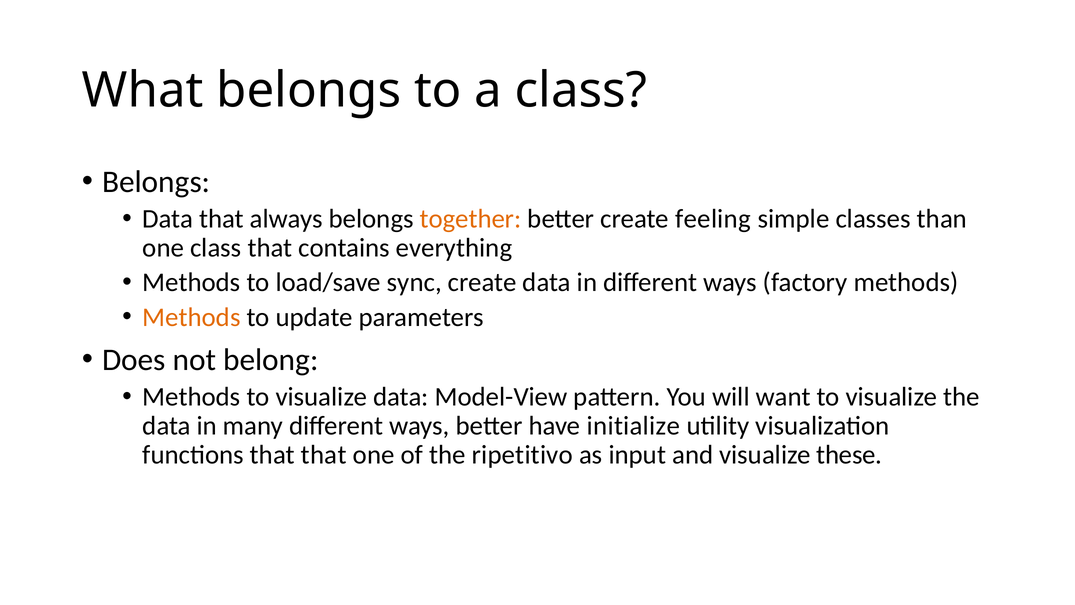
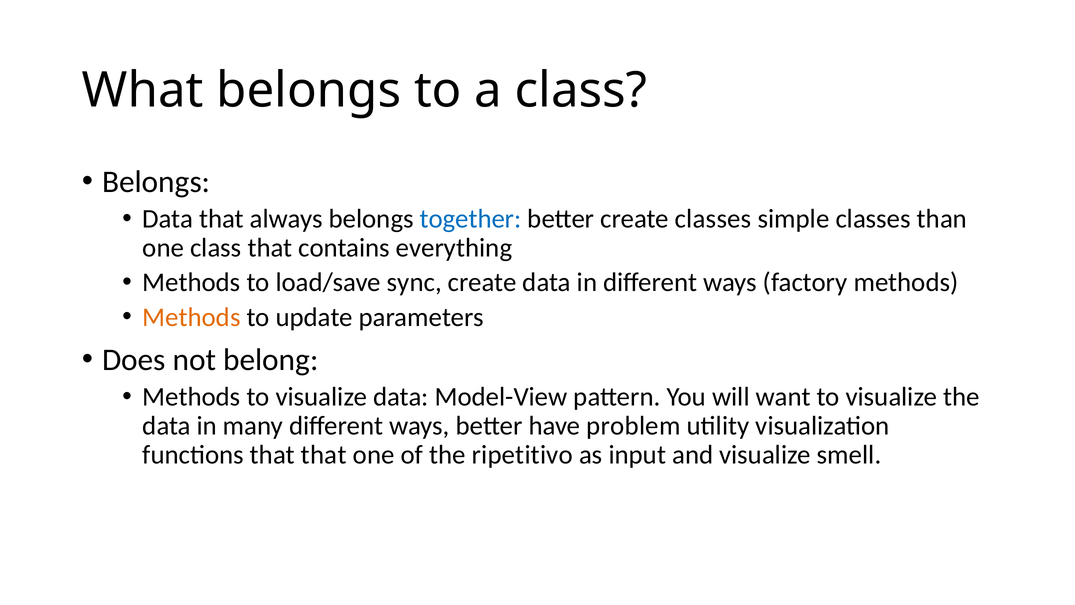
together colour: orange -> blue
create feeling: feeling -> classes
initialize: initialize -> problem
these: these -> smell
